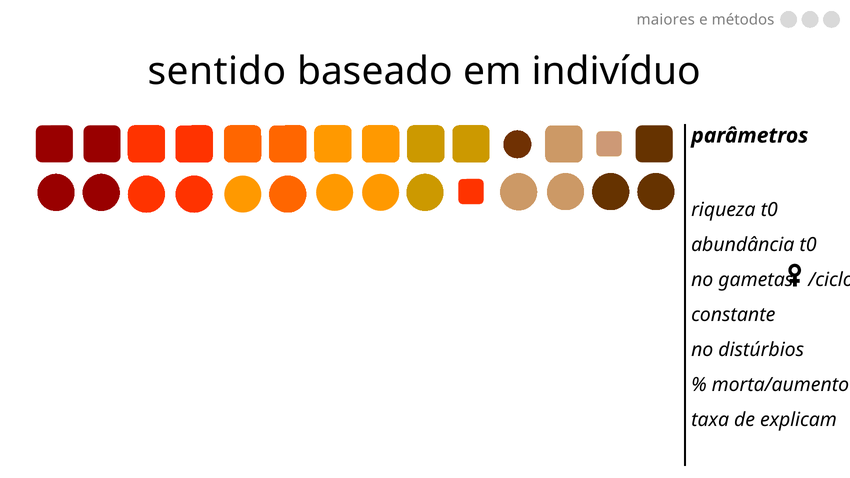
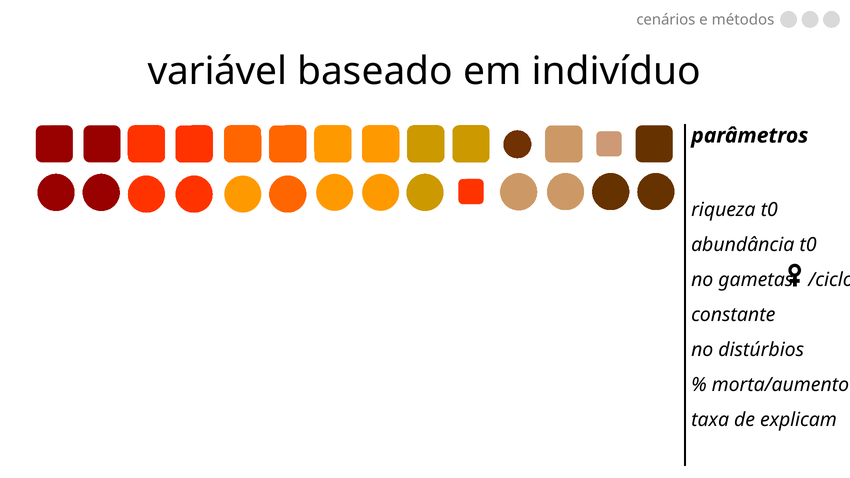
maiores: maiores -> cenários
sentido: sentido -> variável
